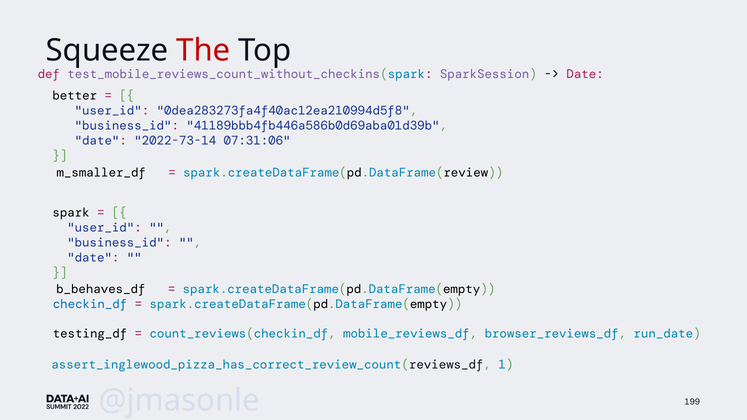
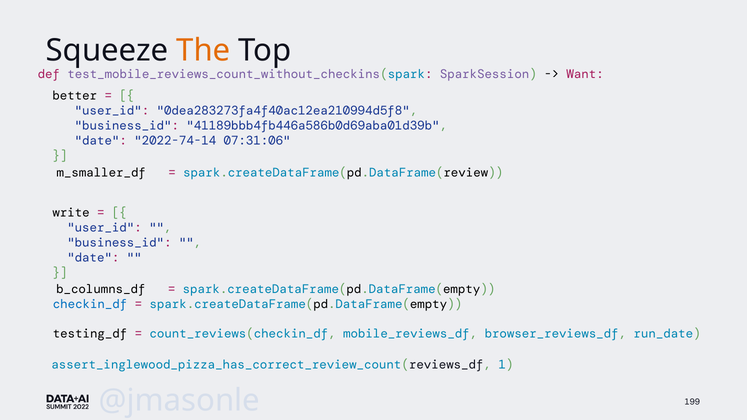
The colour: red -> orange
Date at (585, 74): Date -> Want
2022-73-14: 2022-73-14 -> 2022-74-14
spark: spark -> write
b_behaves_df: b_behaves_df -> b_columns_df
